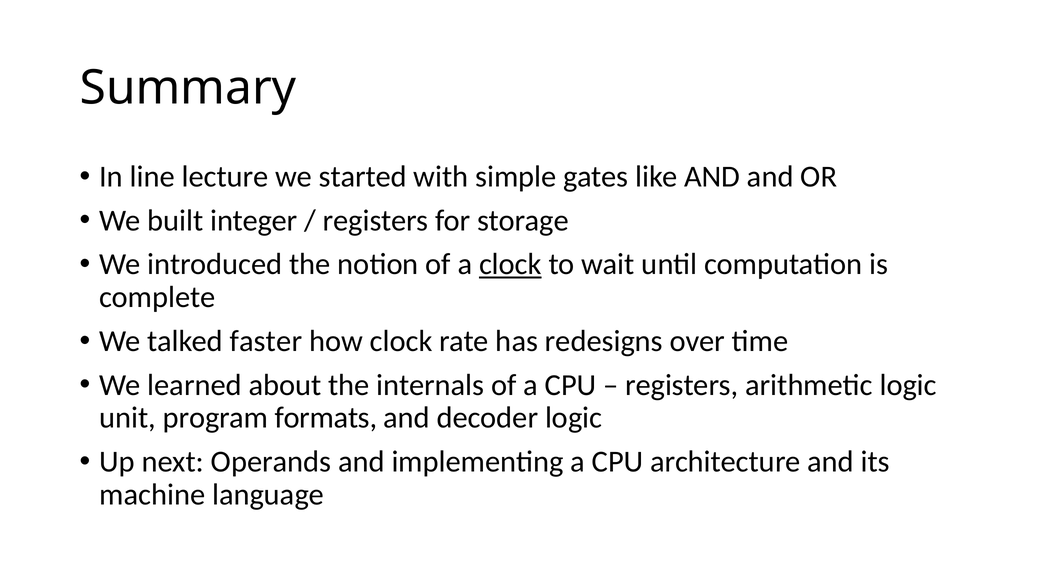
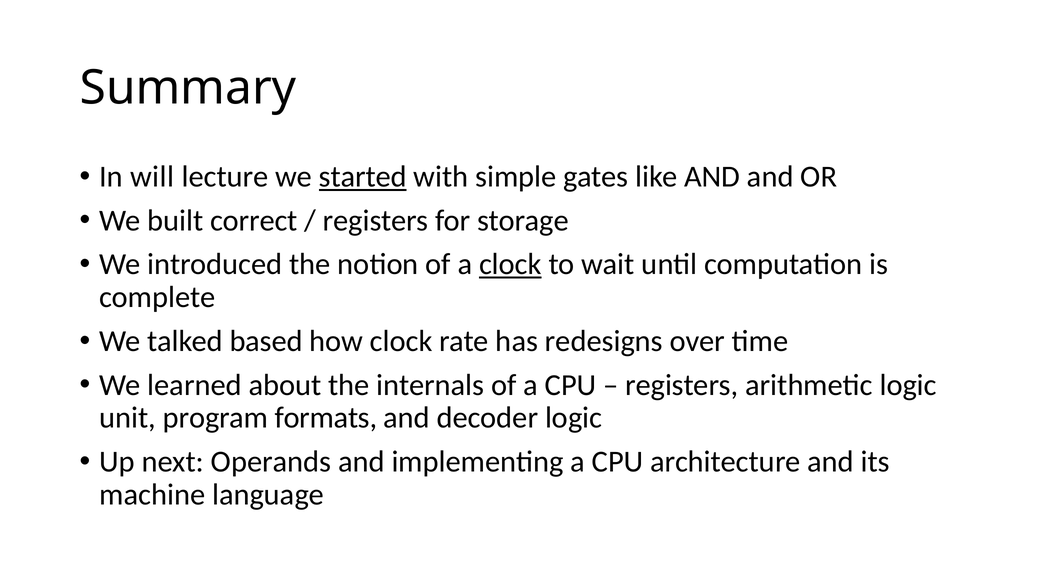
line: line -> will
started underline: none -> present
integer: integer -> correct
faster: faster -> based
